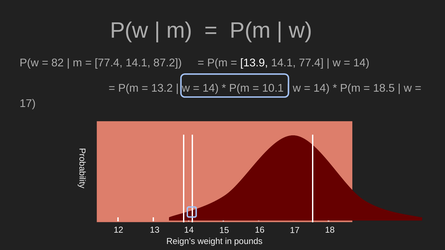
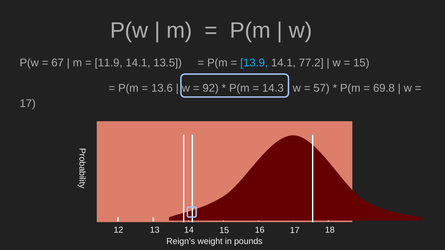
82: 82 -> 67
77.4 at (109, 63): 77.4 -> 11.9
87.2: 87.2 -> 13.5
13.9 colour: white -> light blue
14.1 77.4: 77.4 -> 77.2
14 at (361, 63): 14 -> 15
13.2: 13.2 -> 13.6
14 at (211, 88): 14 -> 92
10.1: 10.1 -> 14.3
14 at (322, 88): 14 -> 57
18.5: 18.5 -> 69.8
